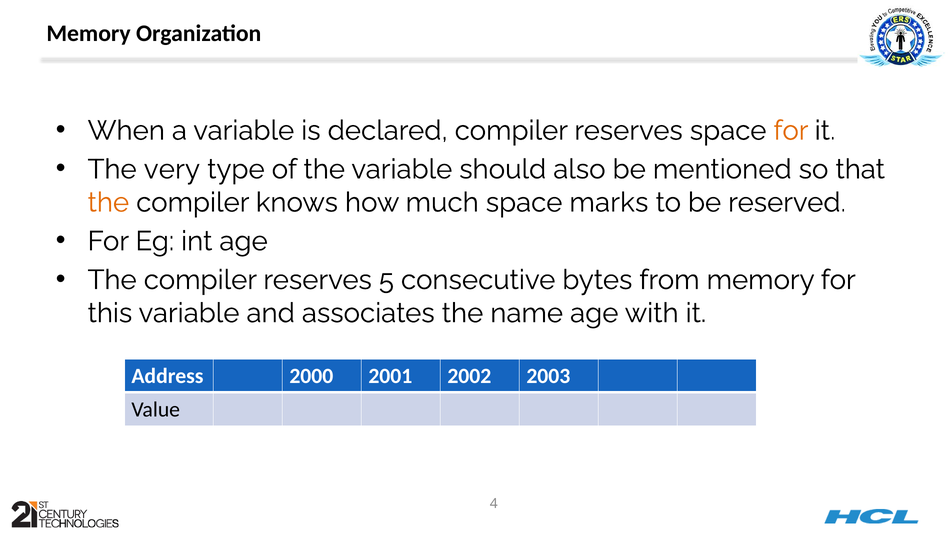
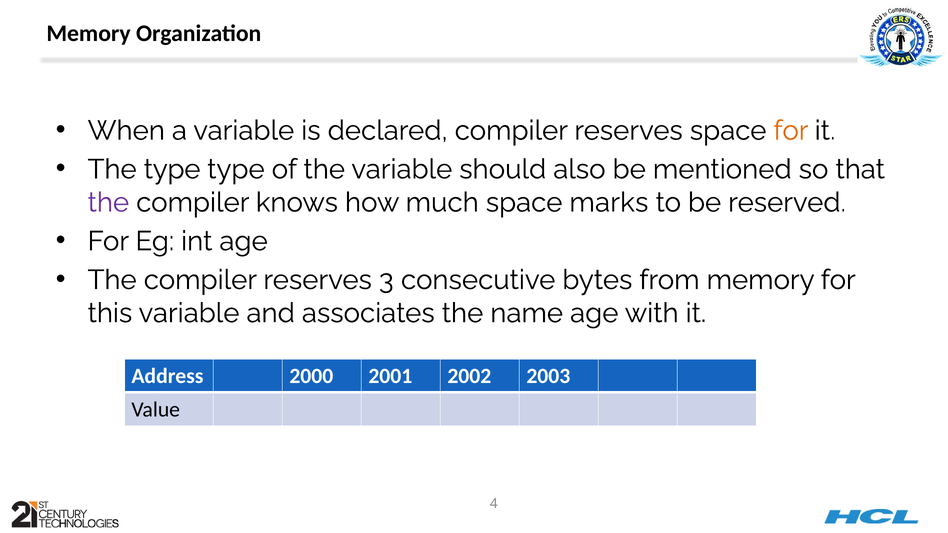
The very: very -> type
the at (108, 203) colour: orange -> purple
5: 5 -> 3
